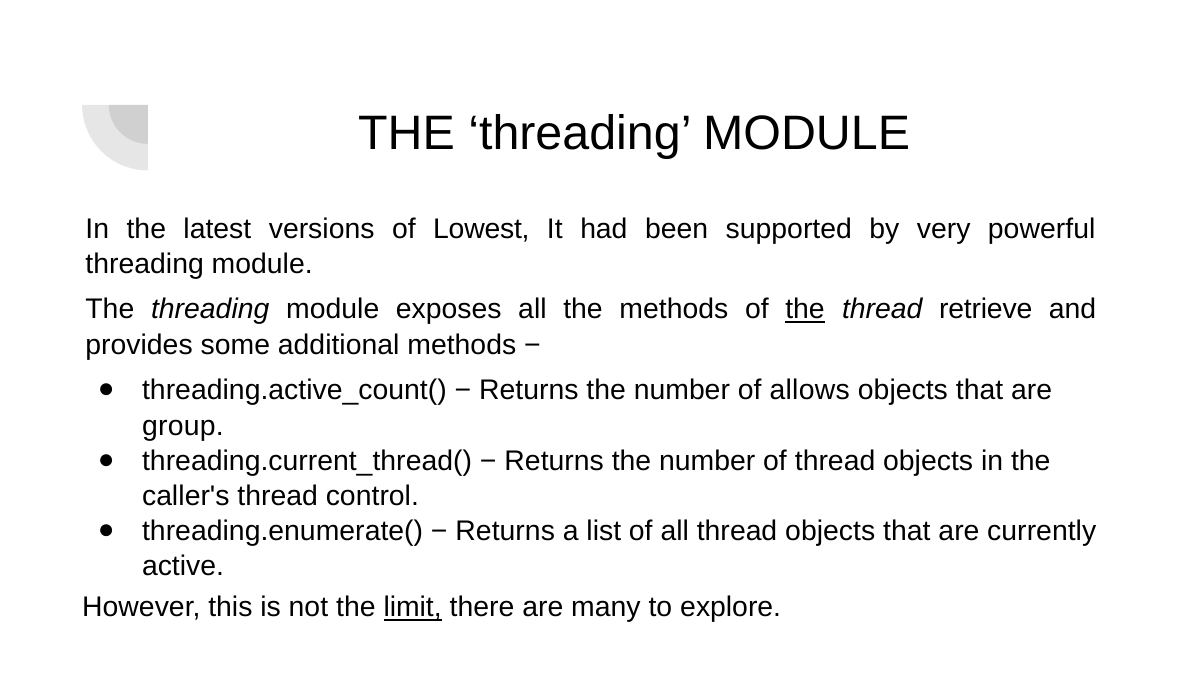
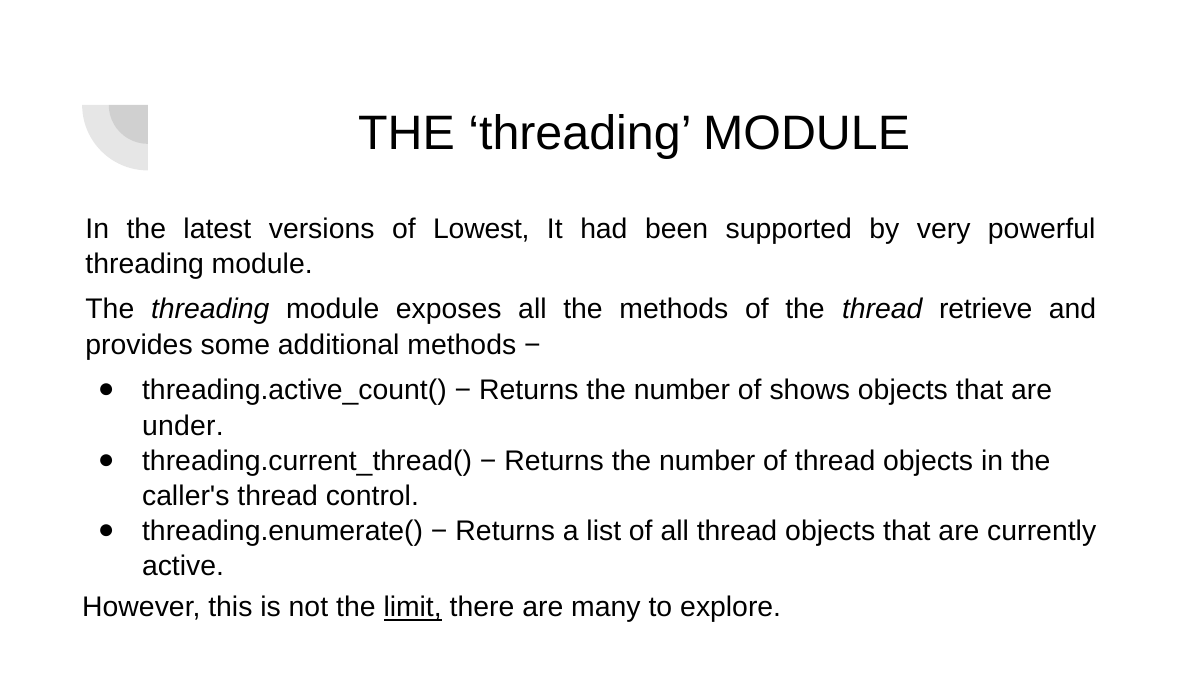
the at (805, 310) underline: present -> none
allows: allows -> shows
group: group -> under
